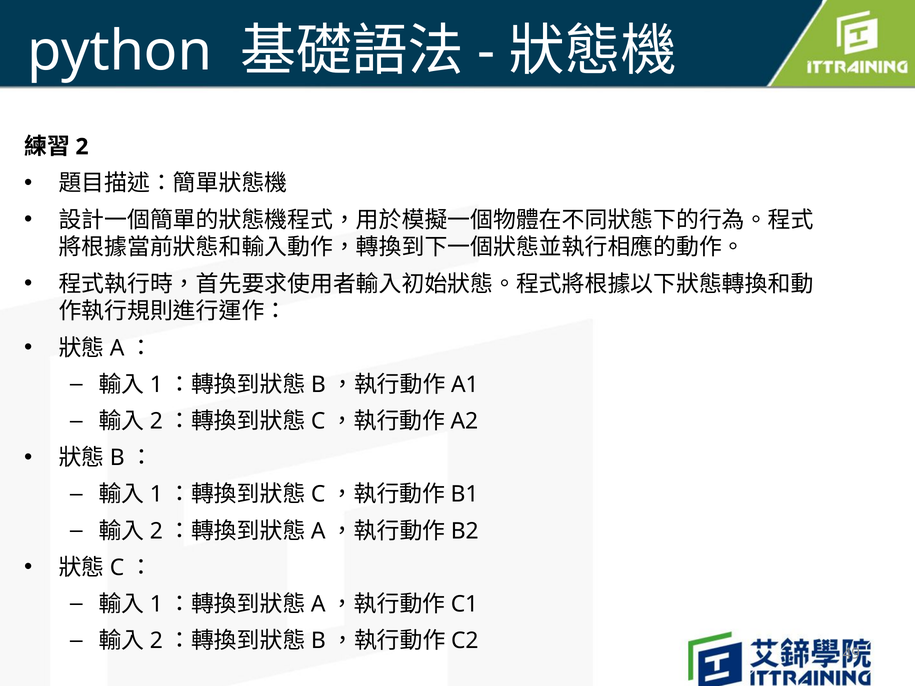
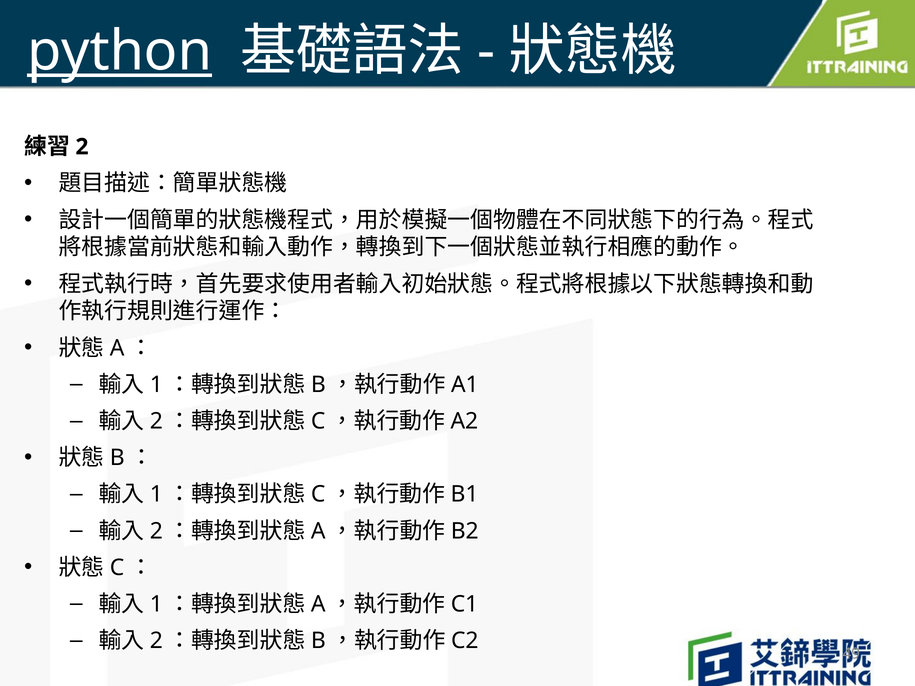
python underline: none -> present
